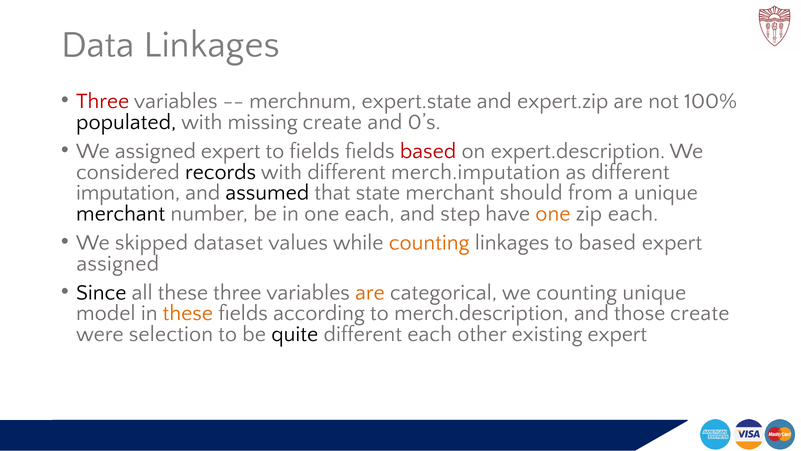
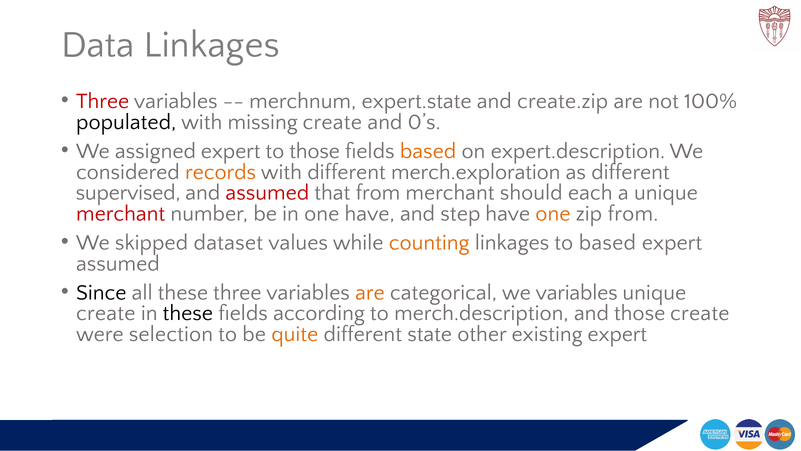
expert.zip: expert.zip -> create.zip
to fields: fields -> those
based at (428, 151) colour: red -> orange
records colour: black -> orange
merch.imputation: merch.imputation -> merch.exploration
imputation: imputation -> supervised
assumed at (267, 192) colour: black -> red
that state: state -> from
from: from -> each
merchant at (121, 213) colour: black -> red
one each: each -> have
zip each: each -> from
assigned at (118, 263): assigned -> assumed
we counting: counting -> variables
model at (106, 313): model -> create
these at (188, 313) colour: orange -> black
quite colour: black -> orange
different each: each -> state
